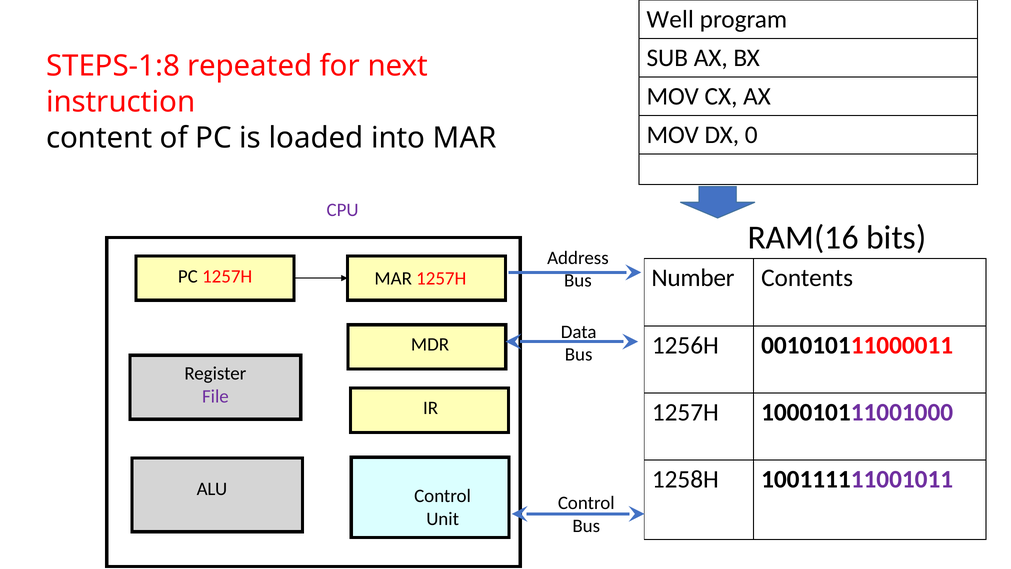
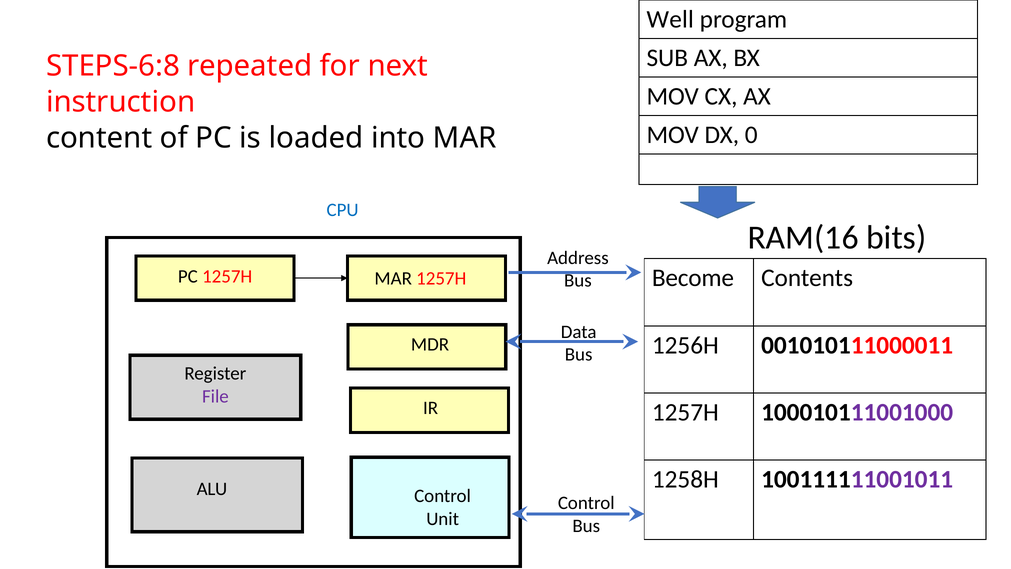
STEPS-1:8: STEPS-1:8 -> STEPS-6:8
CPU colour: purple -> blue
Number: Number -> Become
